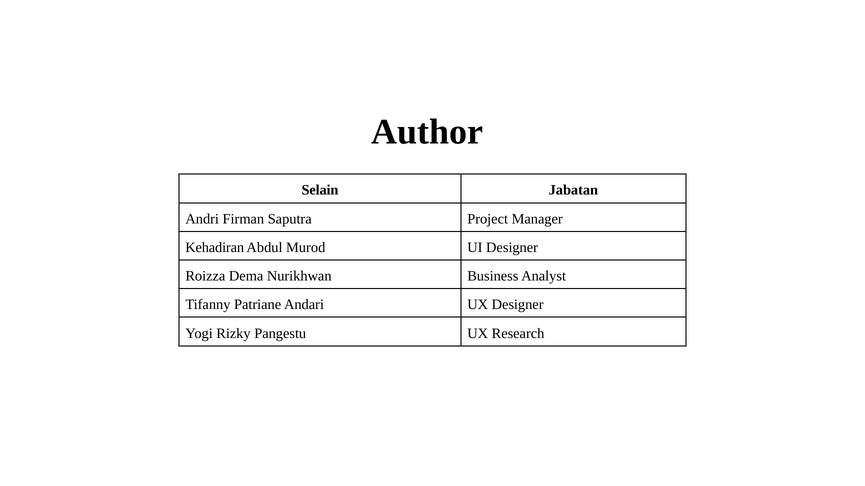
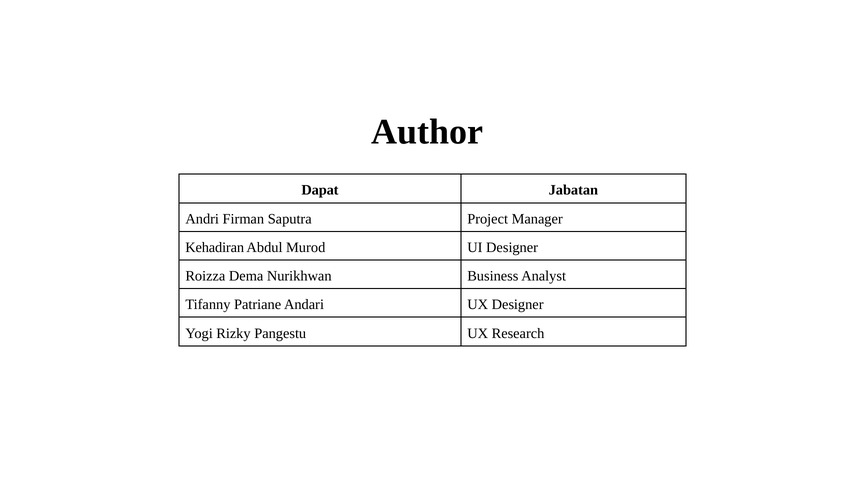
Selain: Selain -> Dapat
